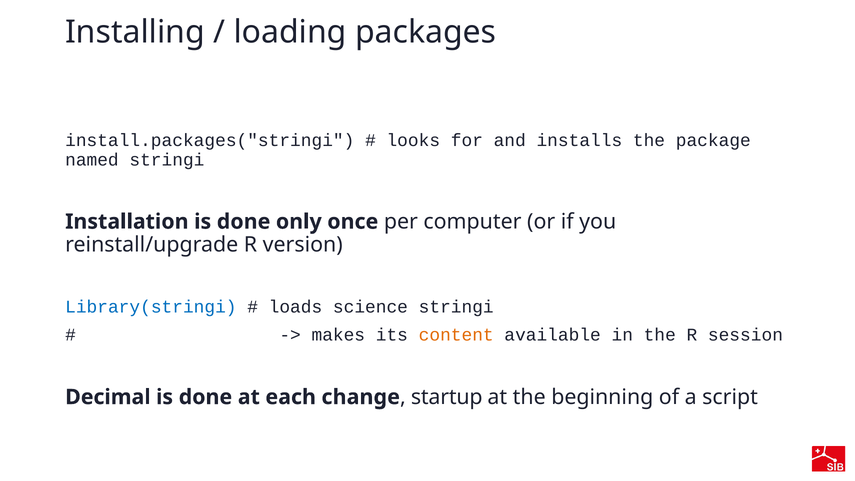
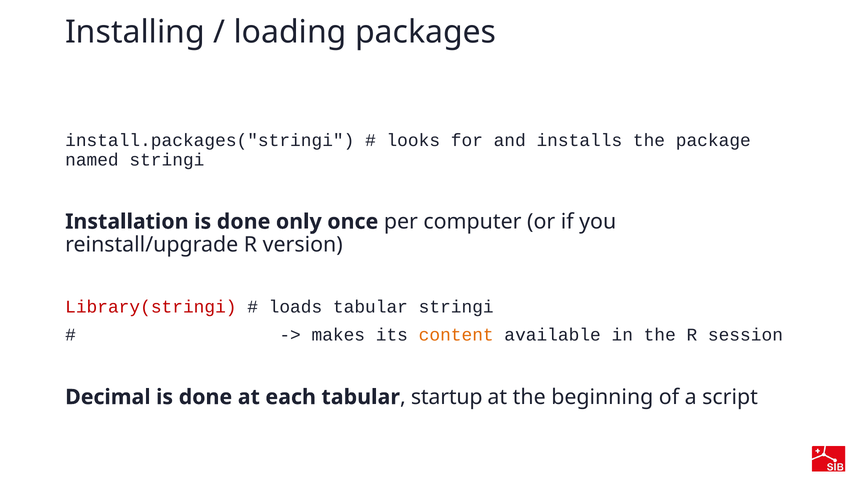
Library(stringi colour: blue -> red
loads science: science -> tabular
each change: change -> tabular
